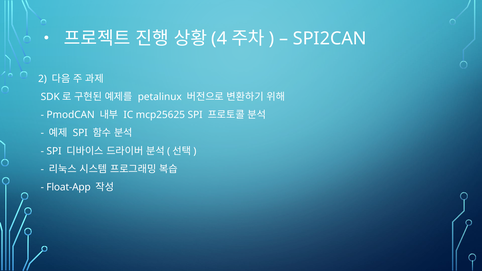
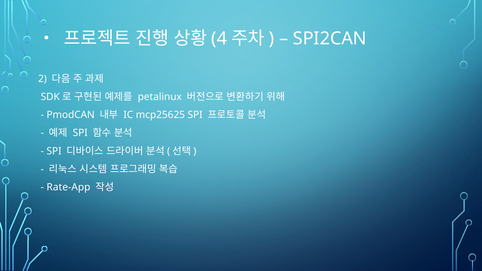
Float-App: Float-App -> Rate-App
